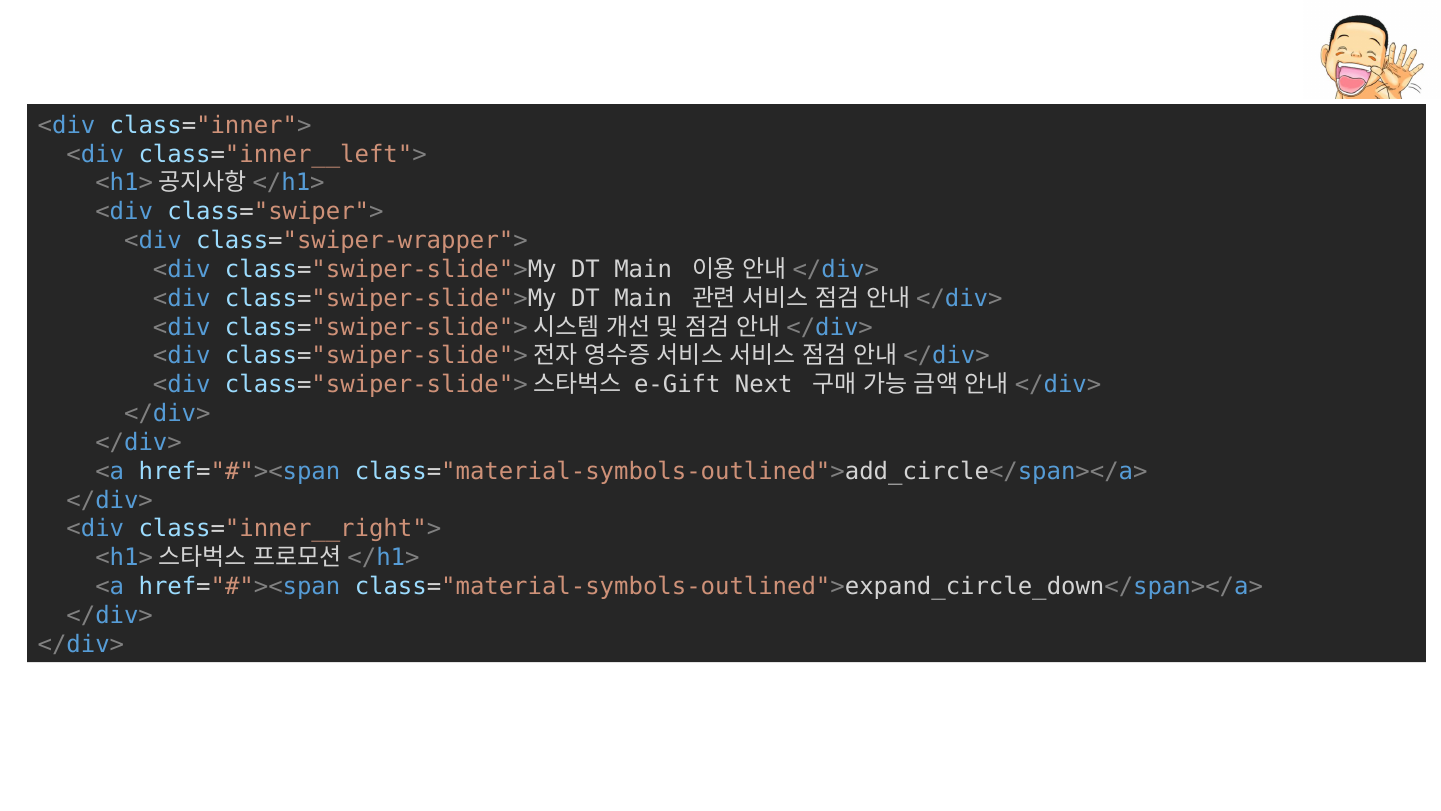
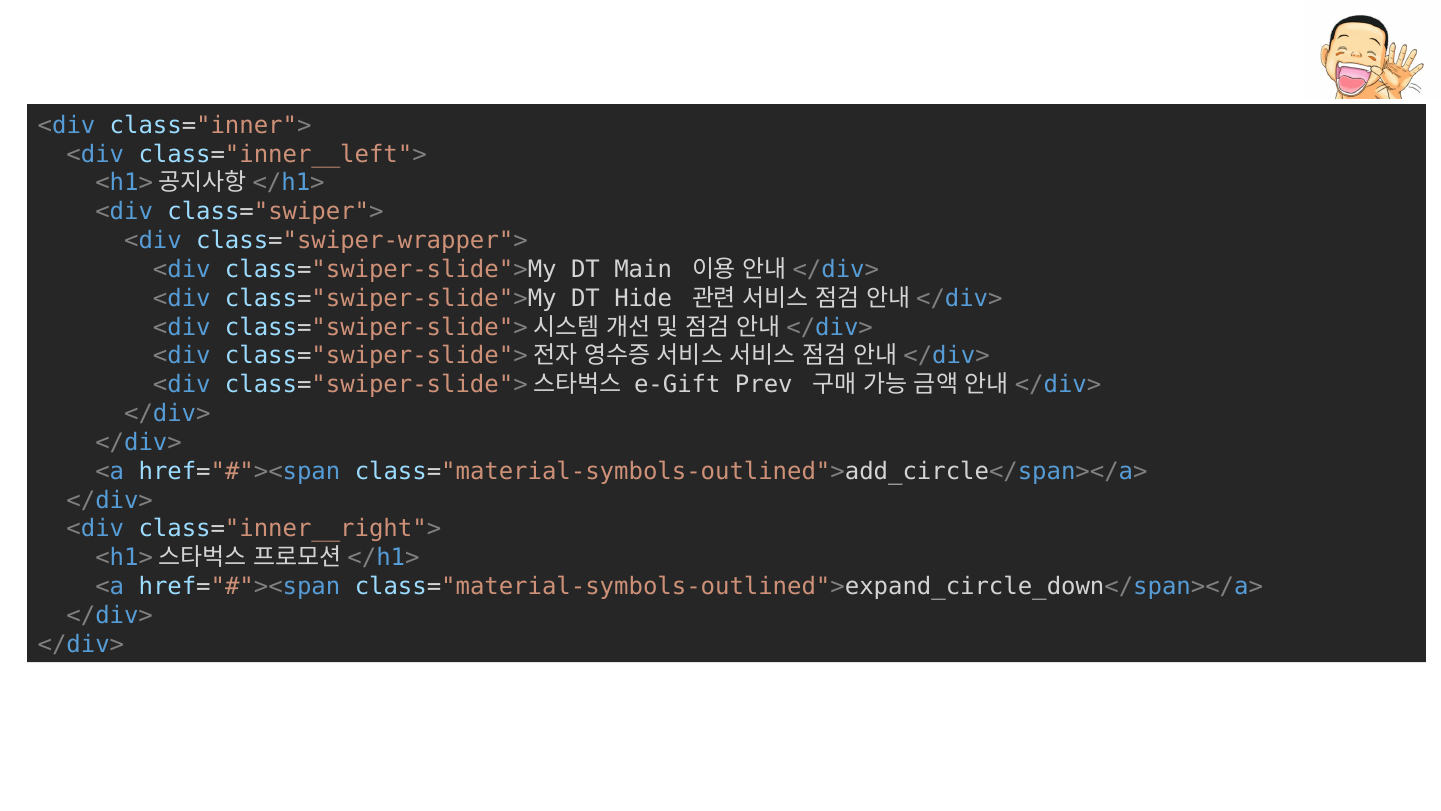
Main at (643, 298): Main -> Hide
Next: Next -> Prev
